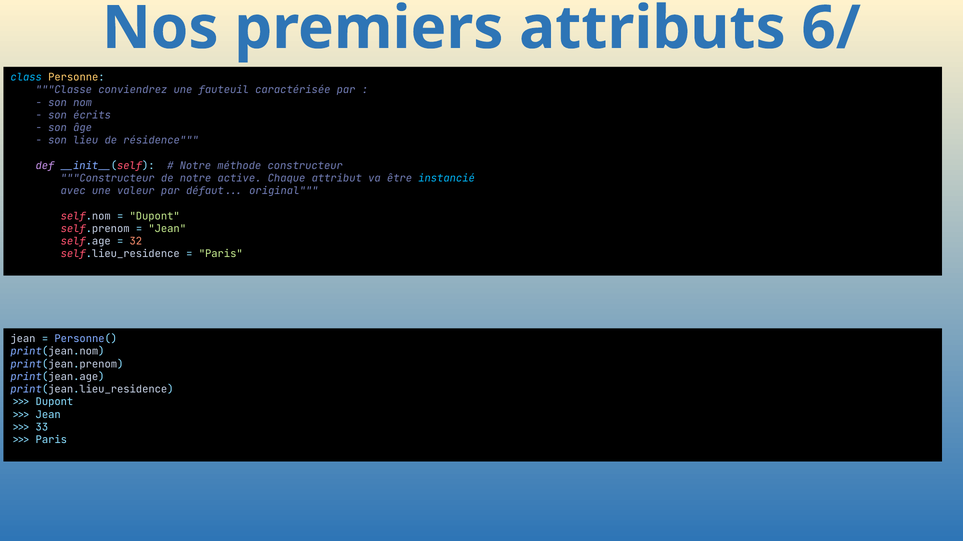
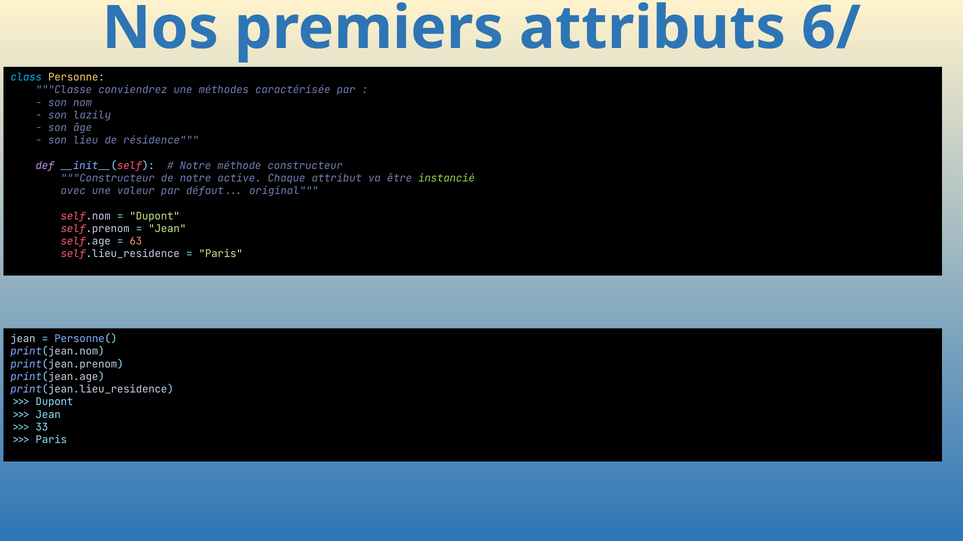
fauteuil: fauteuil -> méthodes
écrits: écrits -> lazily
instancié colour: light blue -> light green
32: 32 -> 63
